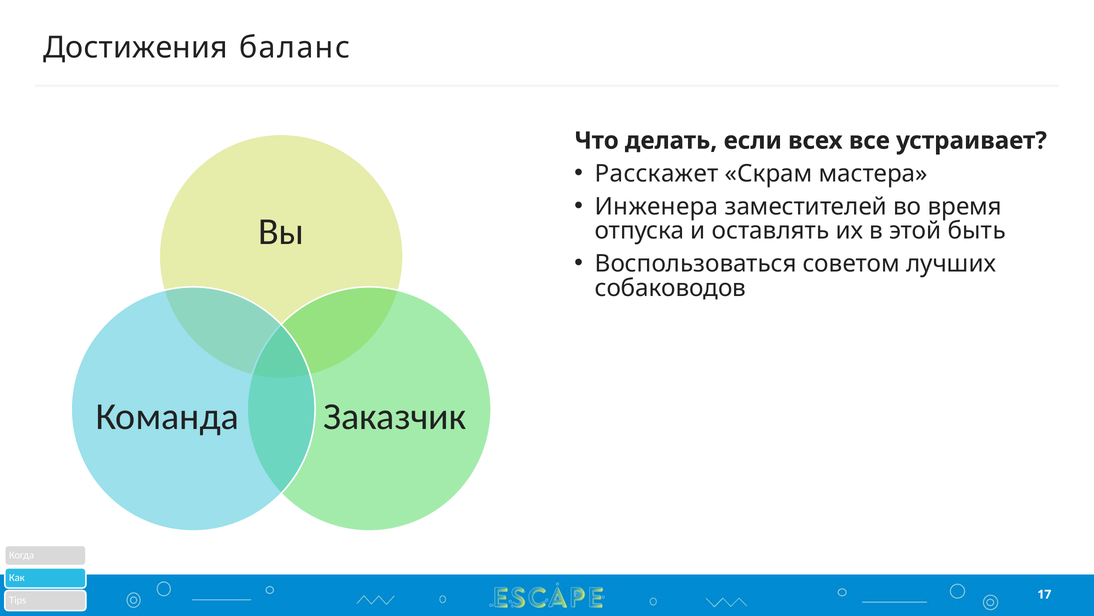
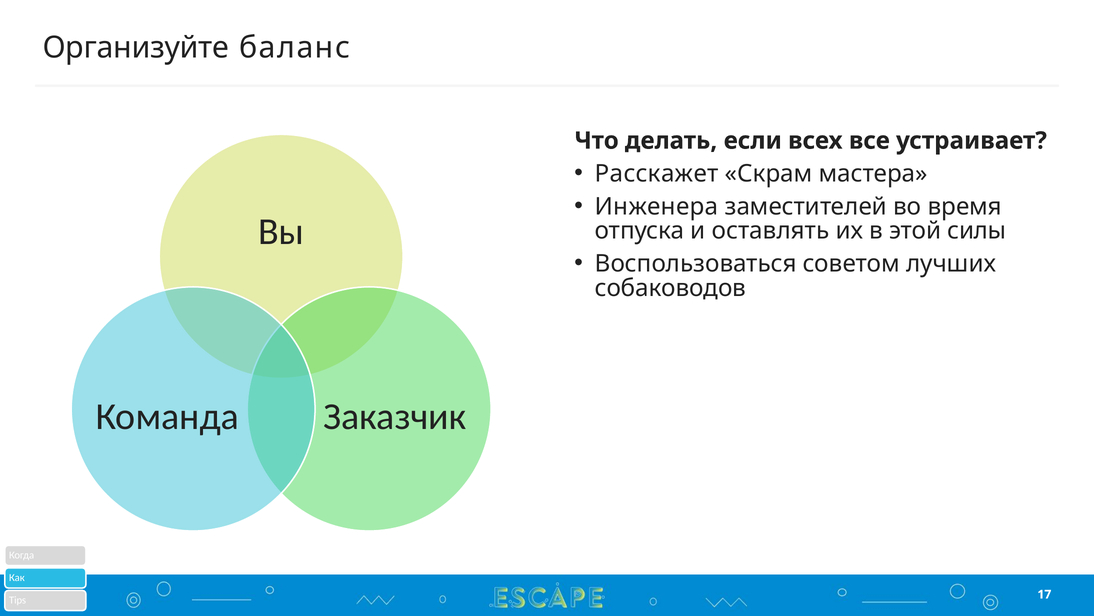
Достижения: Достижения -> Организуйте
быть: быть -> силы
